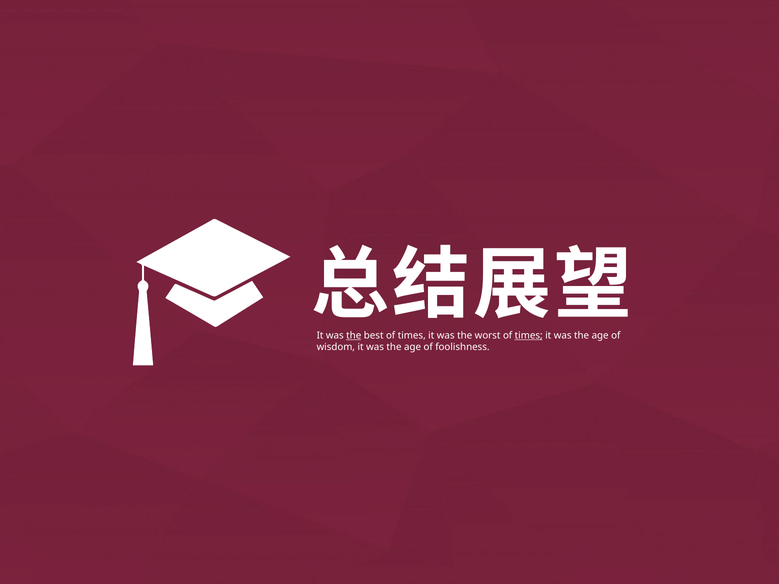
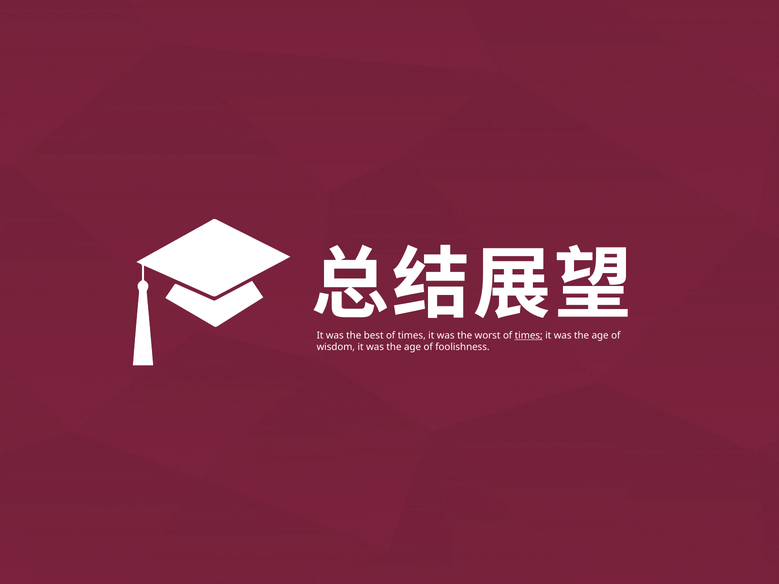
the at (354, 336) underline: present -> none
